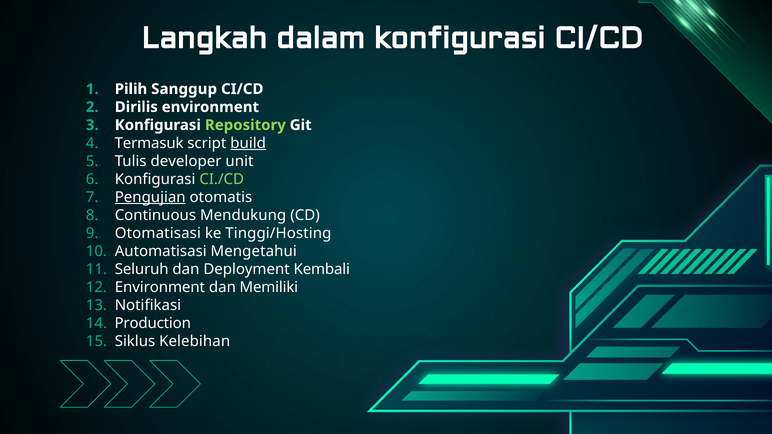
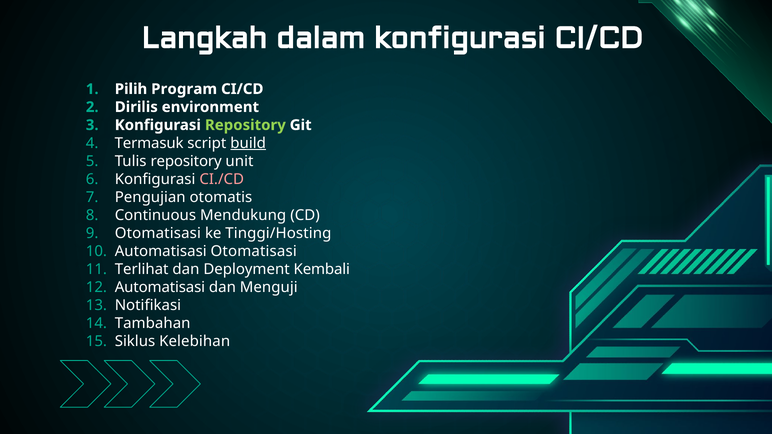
Sanggup: Sanggup -> Program
Tulis developer: developer -> repository
CI./CD colour: light green -> pink
Pengujian underline: present -> none
Automatisasi Mengetahui: Mengetahui -> Otomatisasi
Seluruh: Seluruh -> Terlihat
Environment at (160, 287): Environment -> Automatisasi
Memiliki: Memiliki -> Menguji
Production: Production -> Tambahan
